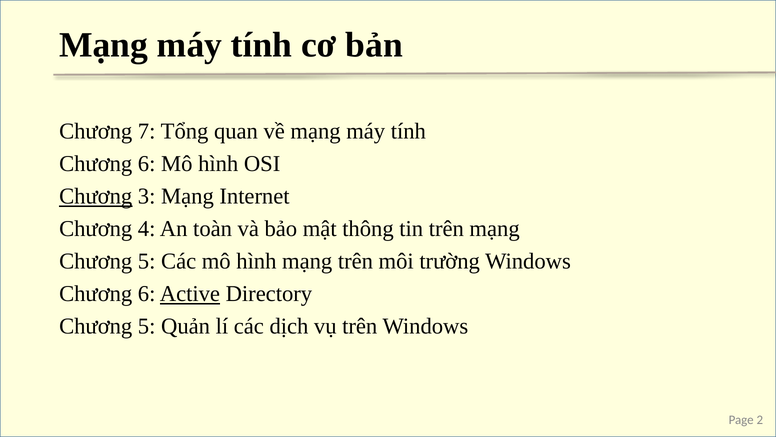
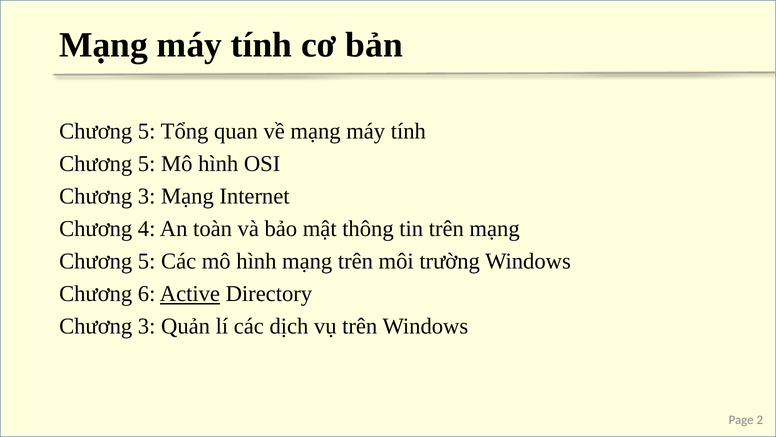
7 at (147, 131): 7 -> 5
6 at (147, 164): 6 -> 5
Chương at (96, 196) underline: present -> none
5 at (147, 326): 5 -> 3
